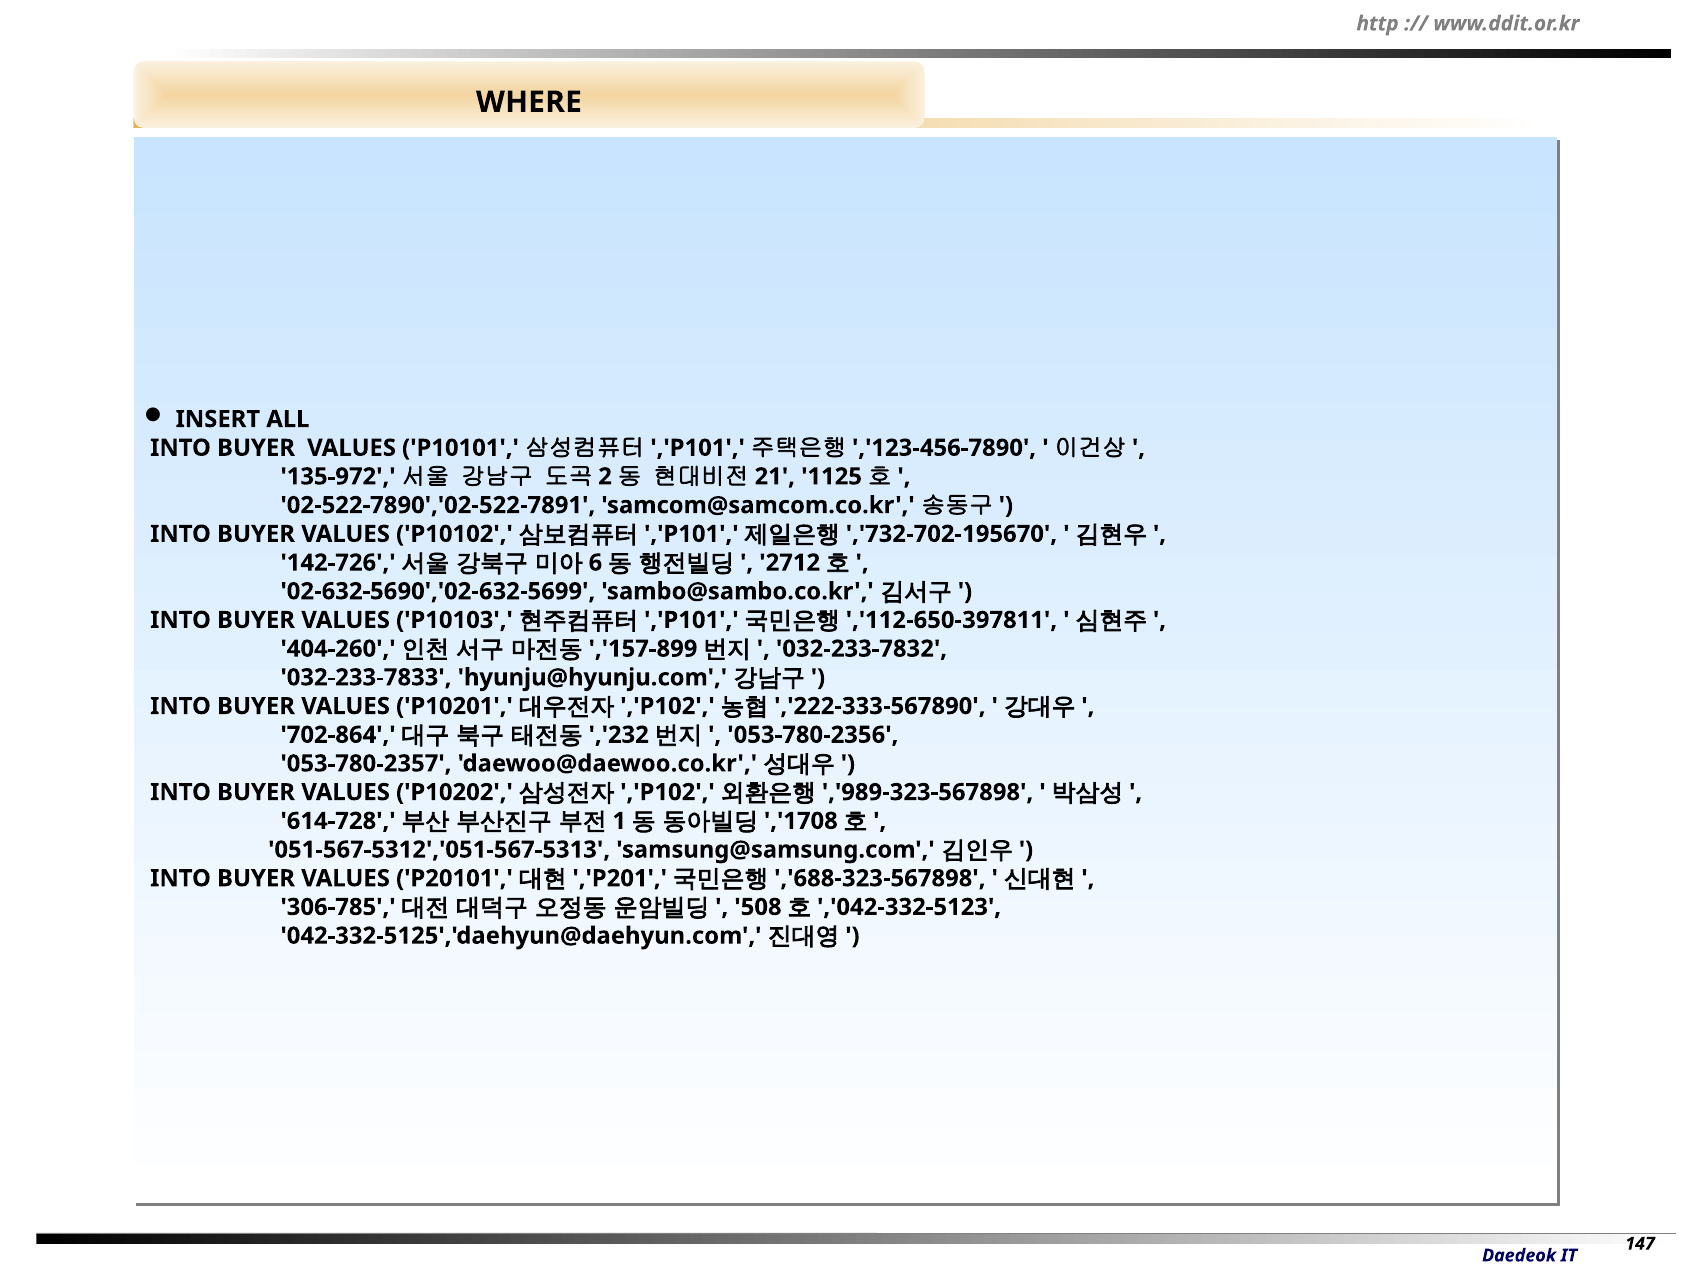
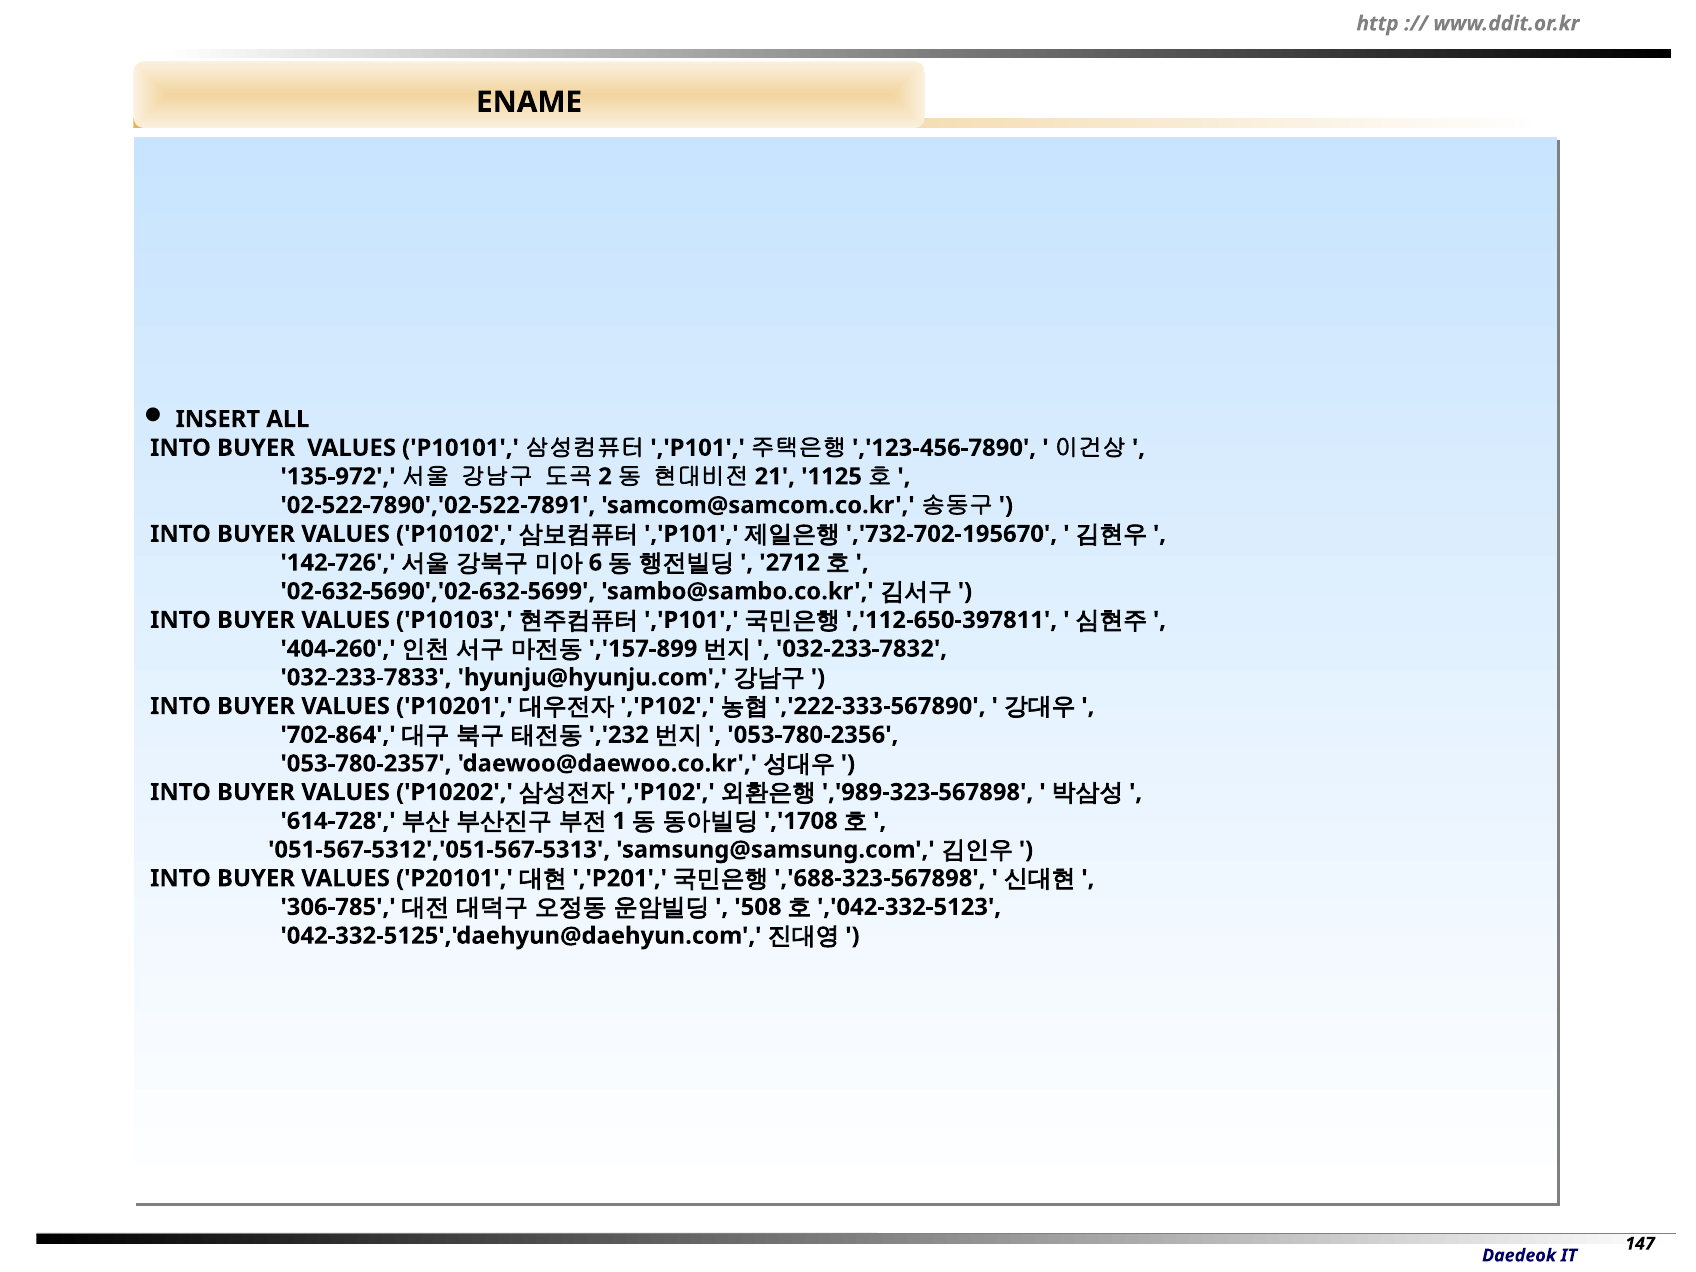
WHERE: WHERE -> ENAME
